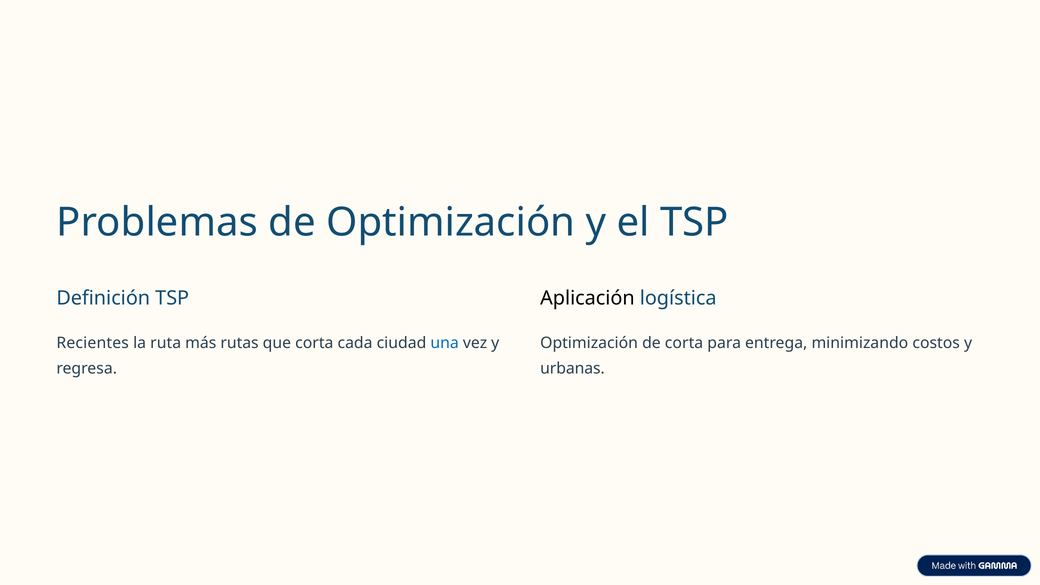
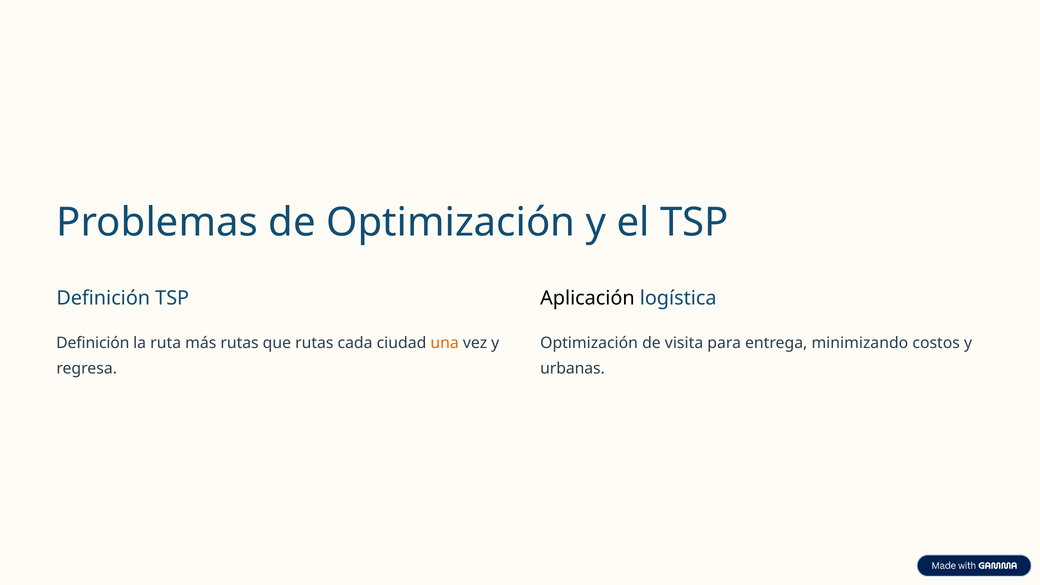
Recientes at (93, 343): Recientes -> Definición
que corta: corta -> rutas
una colour: blue -> orange
de corta: corta -> visita
